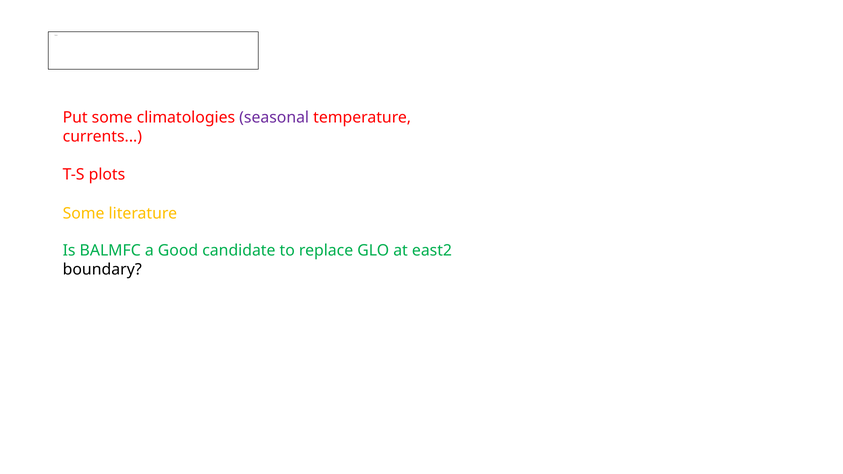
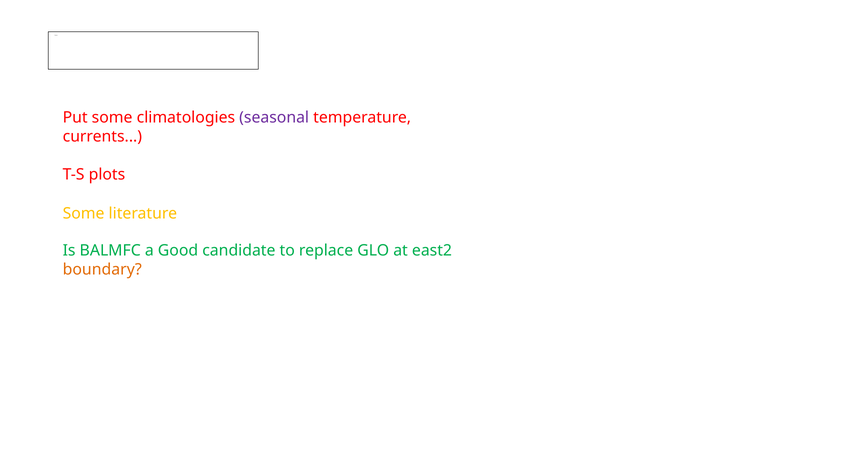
boundary colour: black -> orange
